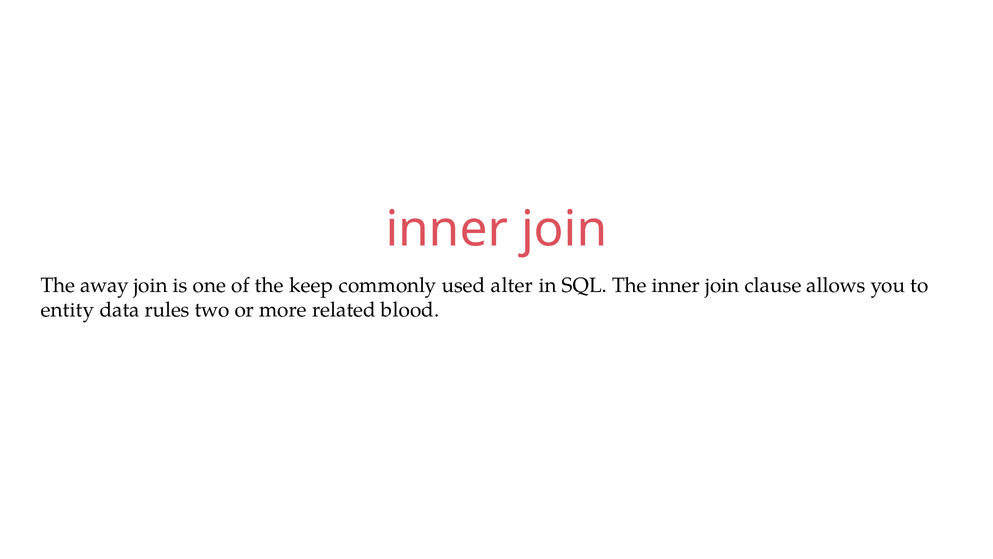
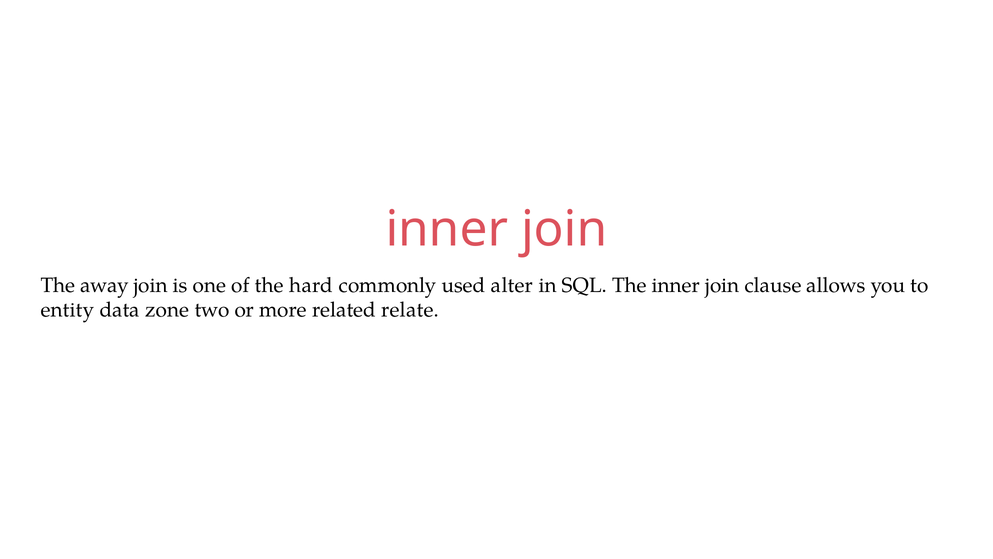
keep: keep -> hard
rules: rules -> zone
blood: blood -> relate
